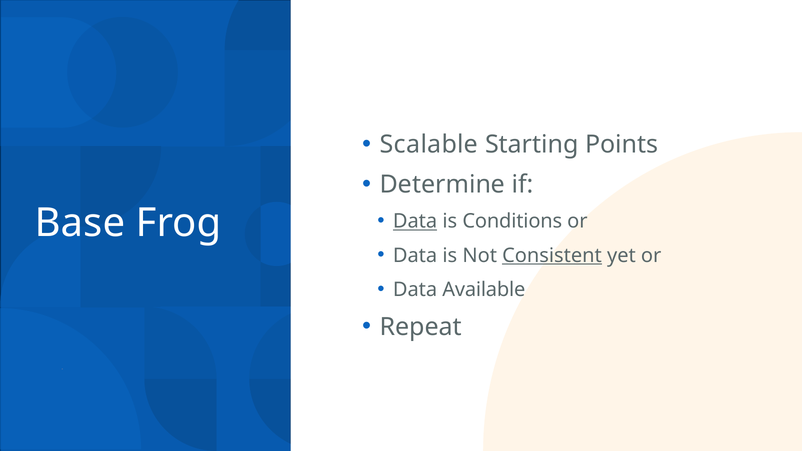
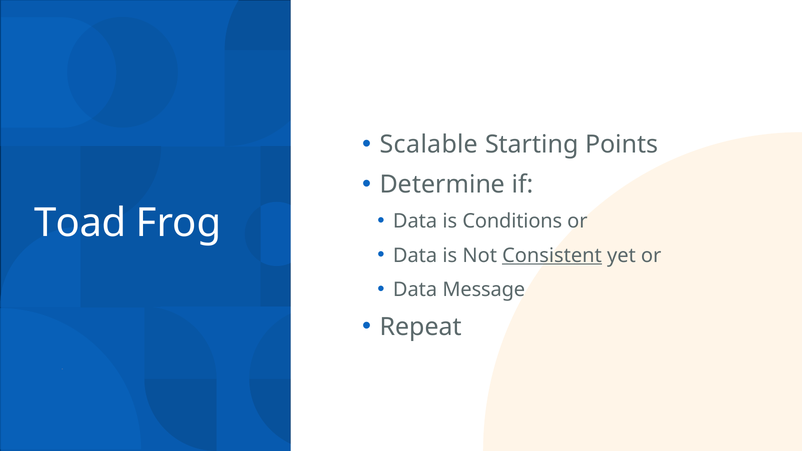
Data at (415, 221) underline: present -> none
Base: Base -> Toad
Available: Available -> Message
